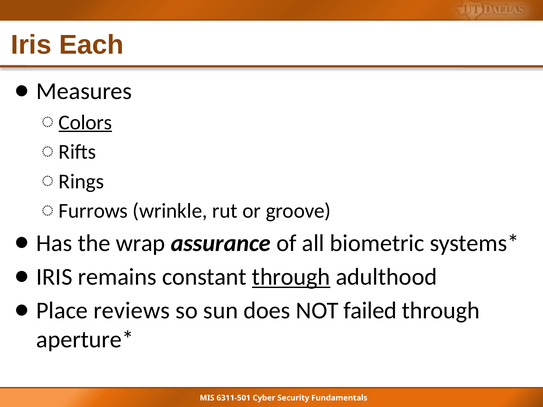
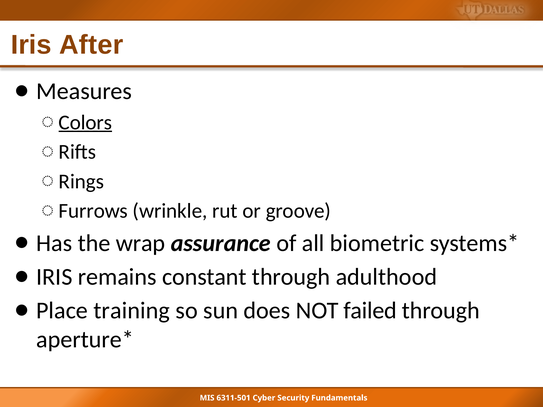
Each: Each -> After
through at (291, 277) underline: present -> none
reviews: reviews -> training
